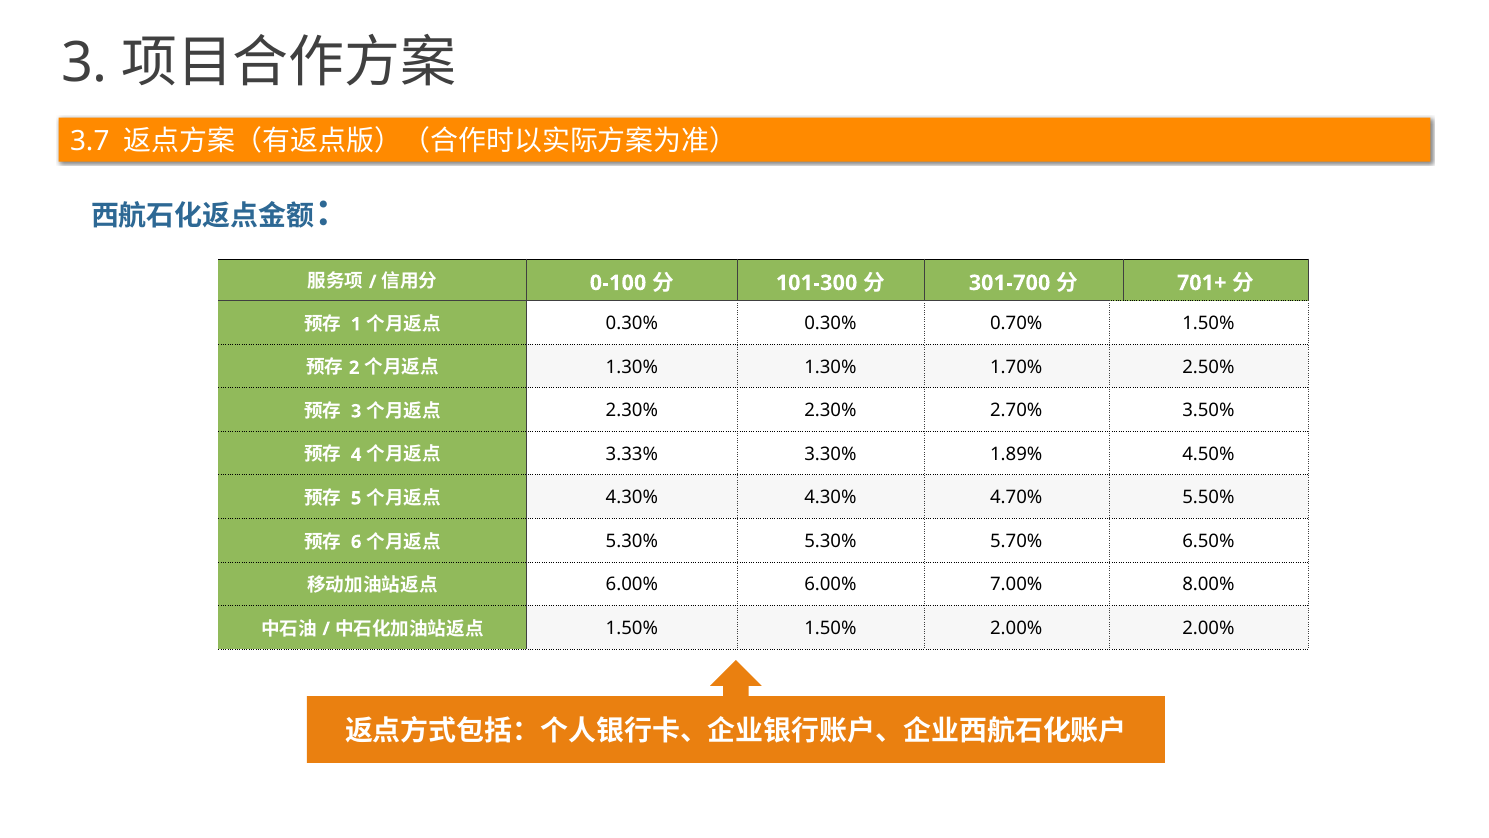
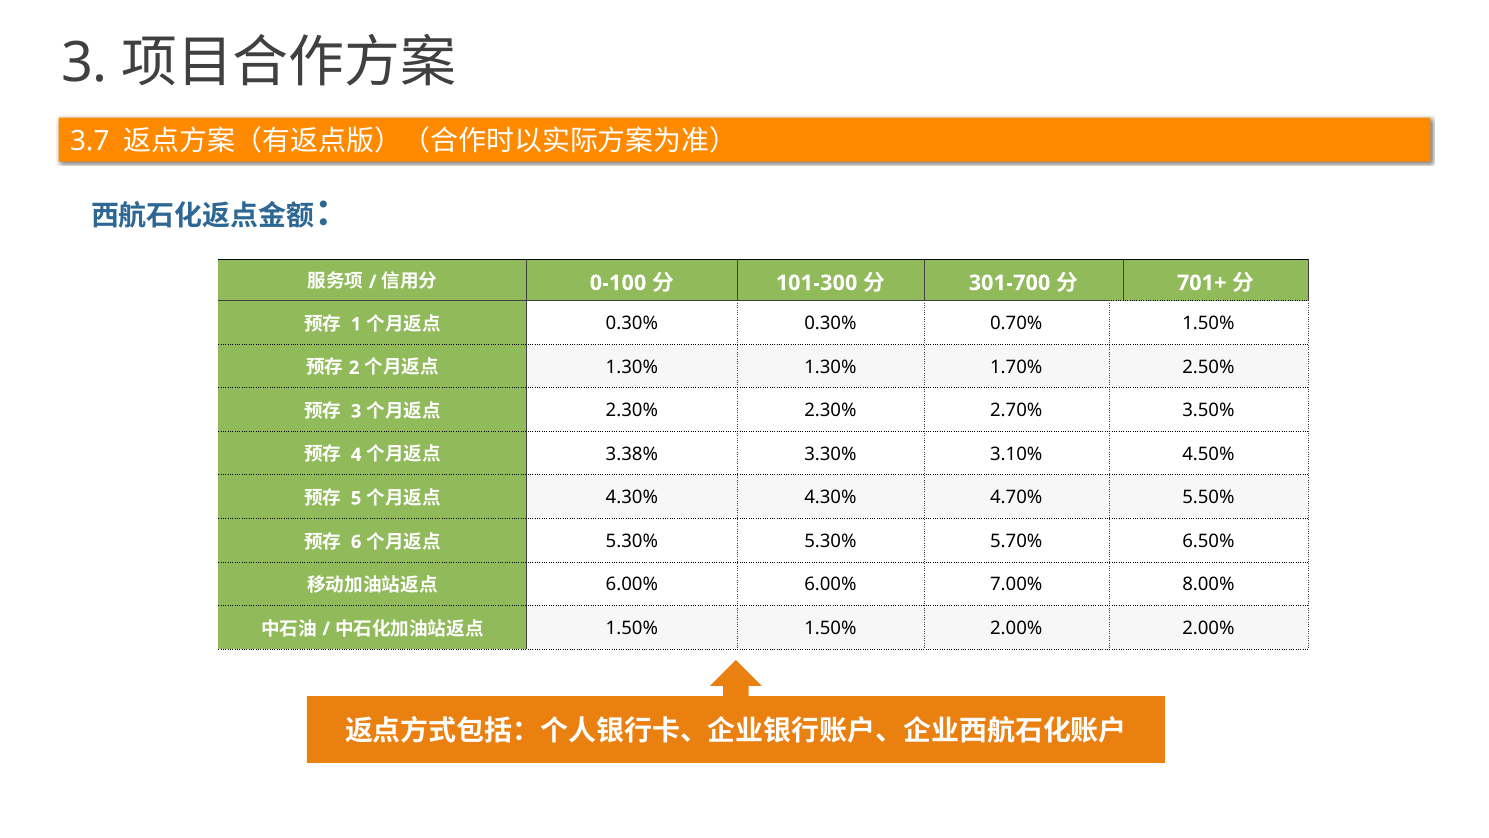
3.33%: 3.33% -> 3.38%
1.89%: 1.89% -> 3.10%
